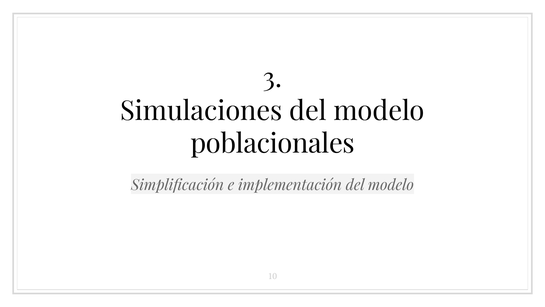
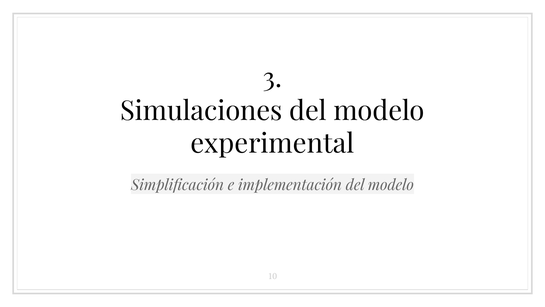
poblacionales: poblacionales -> experimental
